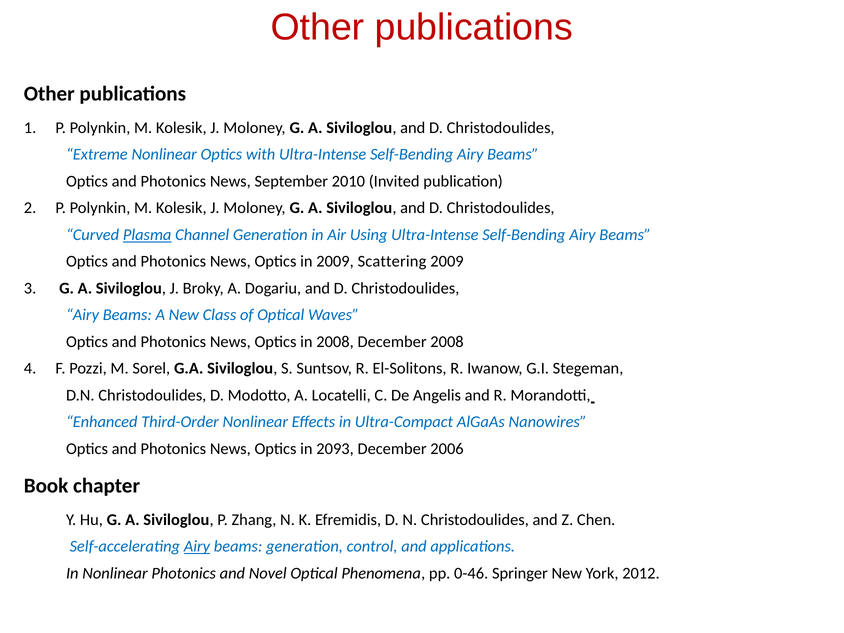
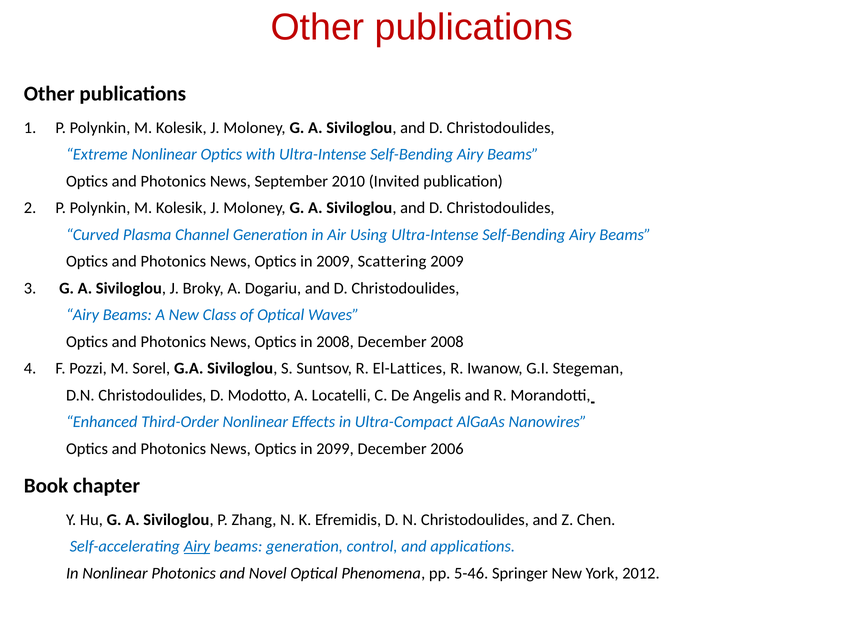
Plasma underline: present -> none
El-Solitons: El-Solitons -> El-Lattices
2093: 2093 -> 2099
0-46: 0-46 -> 5-46
